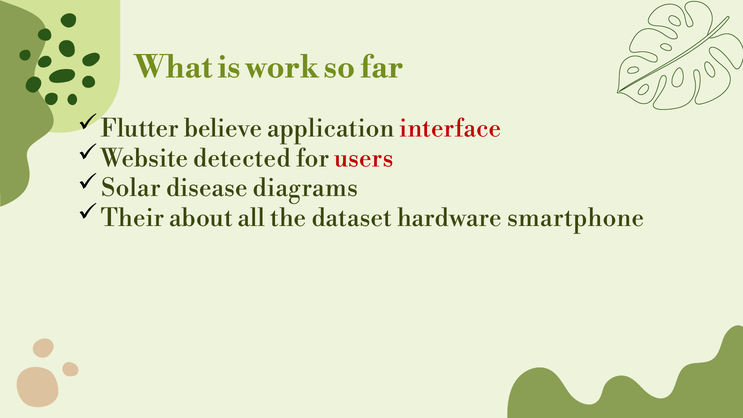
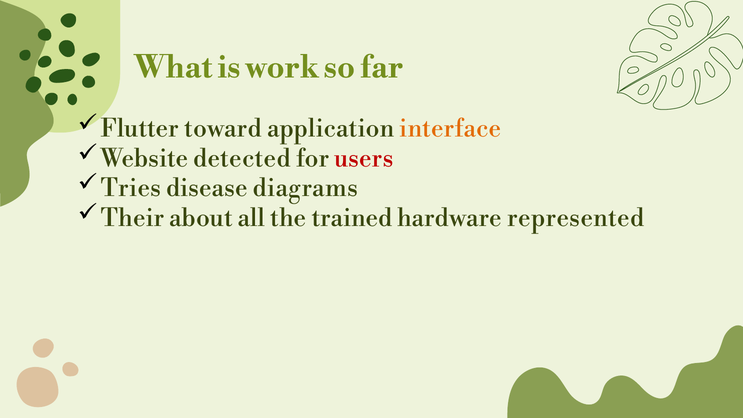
believe: believe -> toward
interface colour: red -> orange
Solar: Solar -> Tries
dataset: dataset -> trained
smartphone: smartphone -> represented
